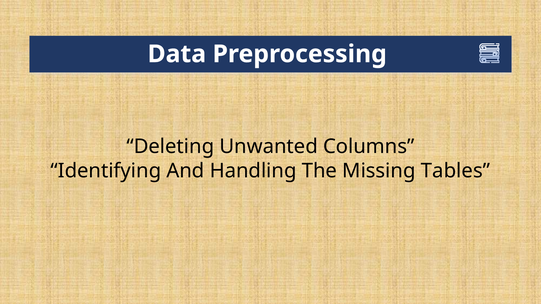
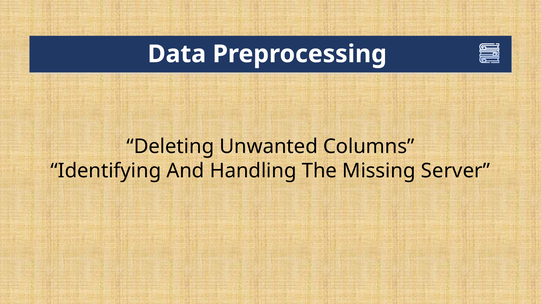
Tables: Tables -> Server
